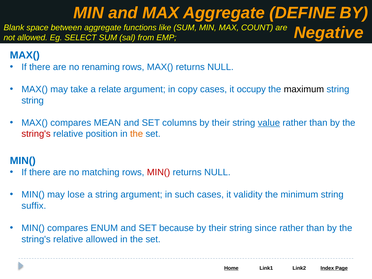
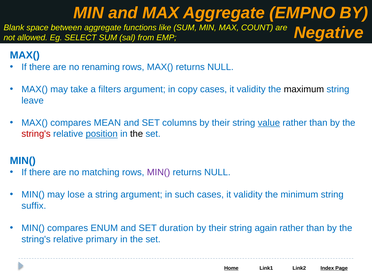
DEFINE: DEFINE -> EMPNO
relate: relate -> filters
occupy at (251, 89): occupy -> validity
string at (33, 100): string -> leave
position underline: none -> present
the at (137, 134) colour: orange -> black
MIN( at (158, 172) colour: red -> purple
because: because -> duration
since: since -> again
relative allowed: allowed -> primary
